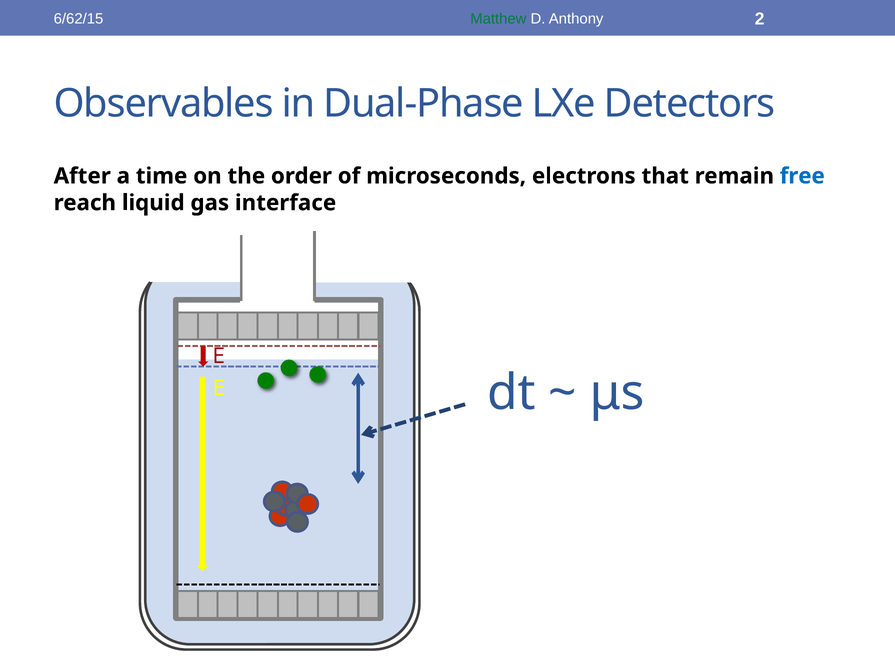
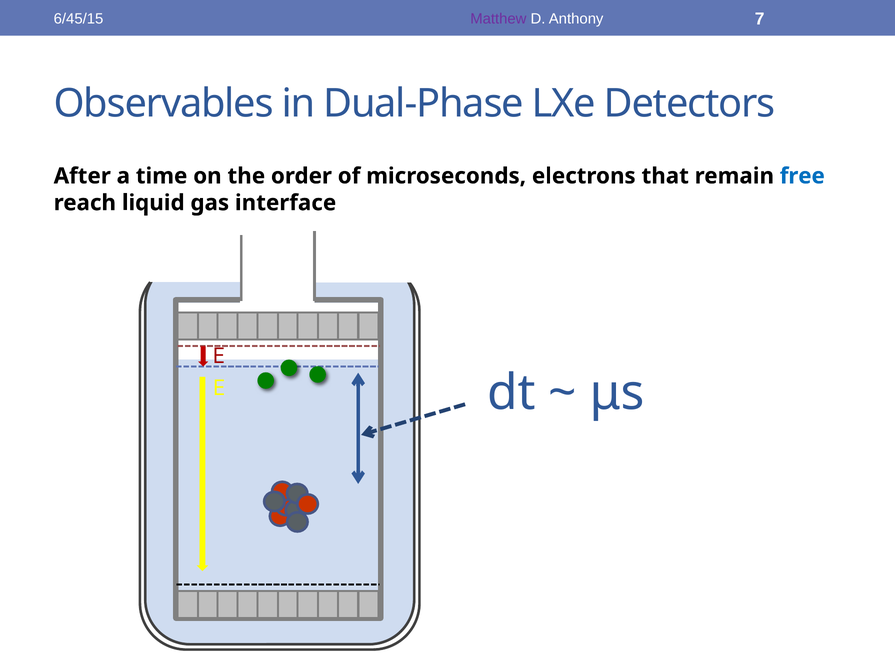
6/62/15: 6/62/15 -> 6/45/15
Matthew colour: green -> purple
2: 2 -> 7
